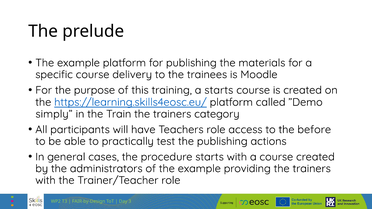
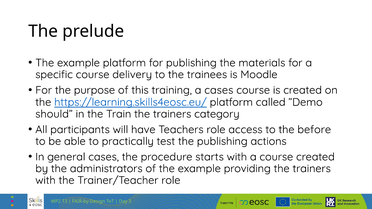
a starts: starts -> cases
simply: simply -> should
